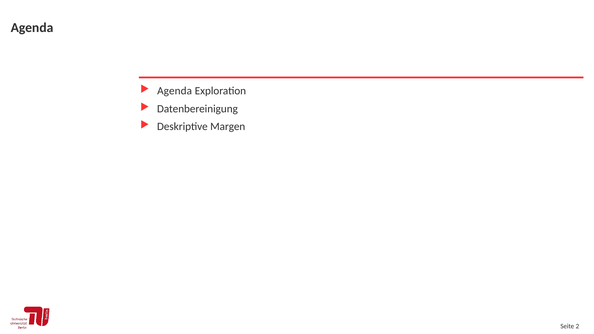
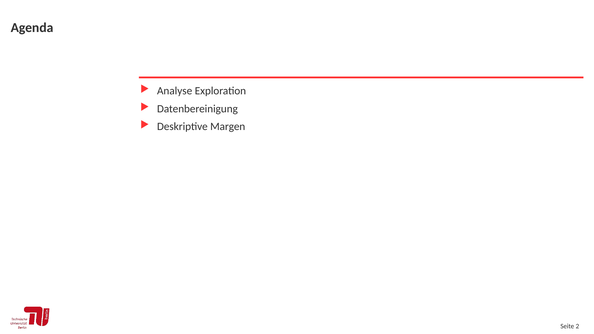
Agenda at (175, 91): Agenda -> Analyse
